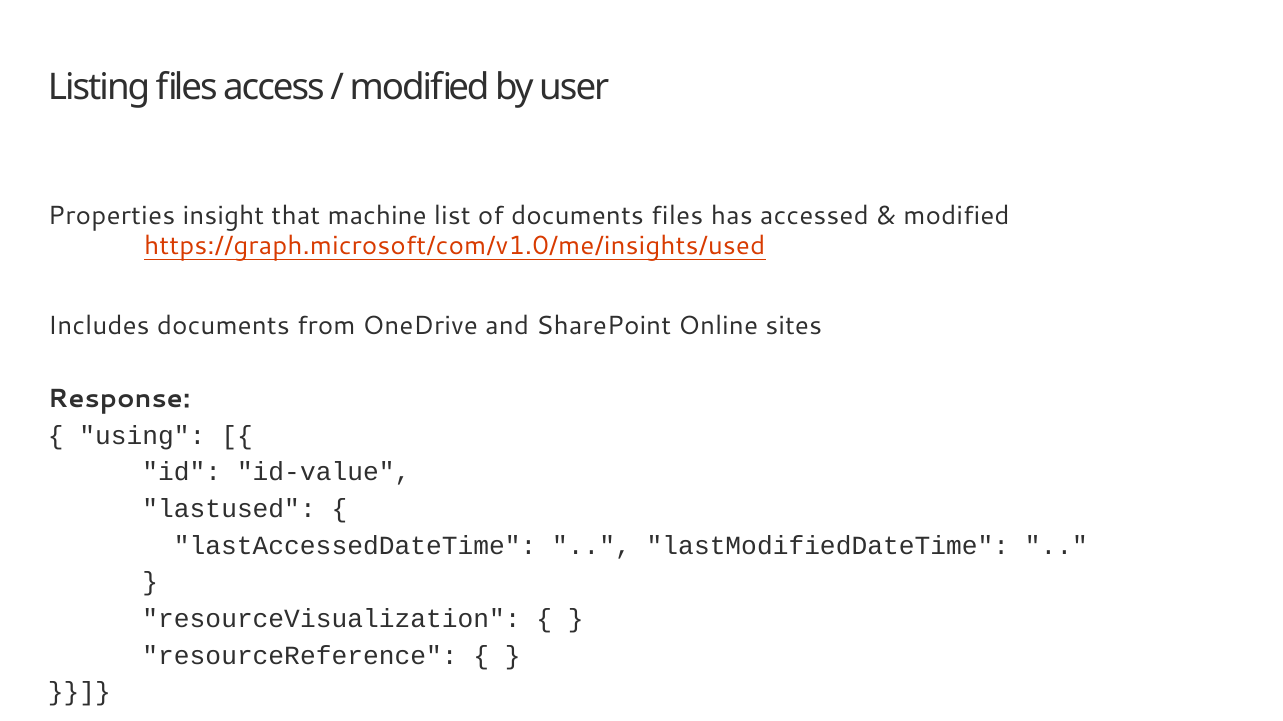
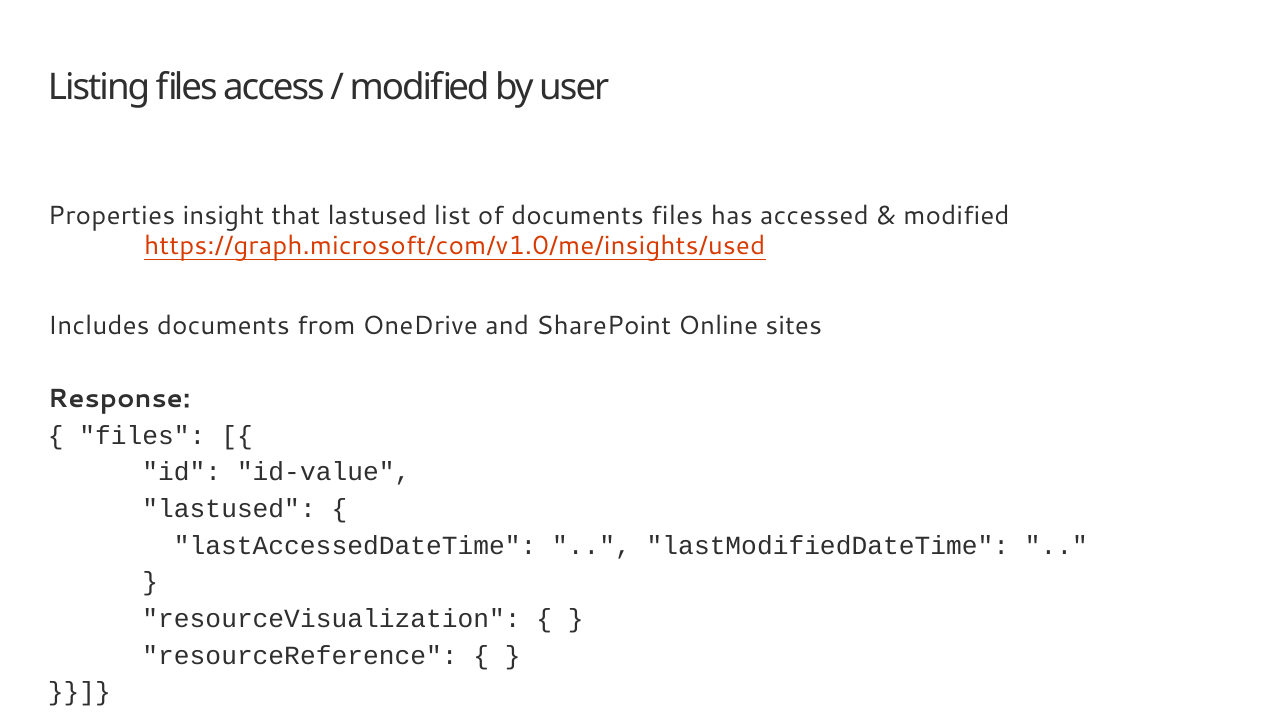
that machine: machine -> lastused
using at (142, 436): using -> files
